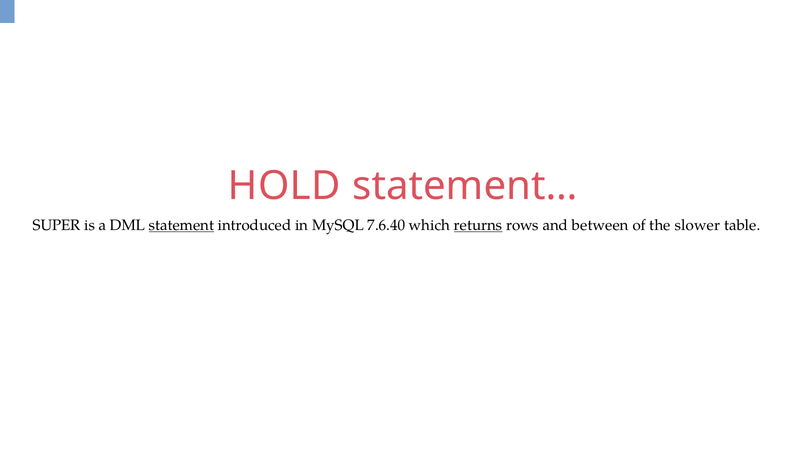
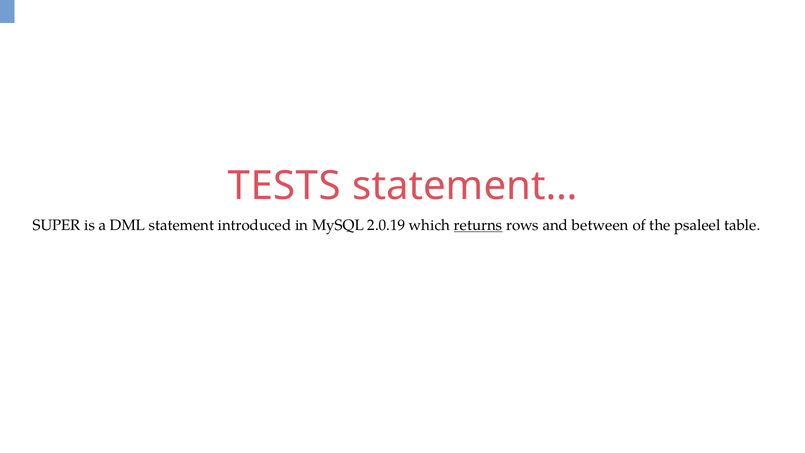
HOLD: HOLD -> TESTS
statement underline: present -> none
7.6.40: 7.6.40 -> 2.0.19
slower: slower -> psaleel
